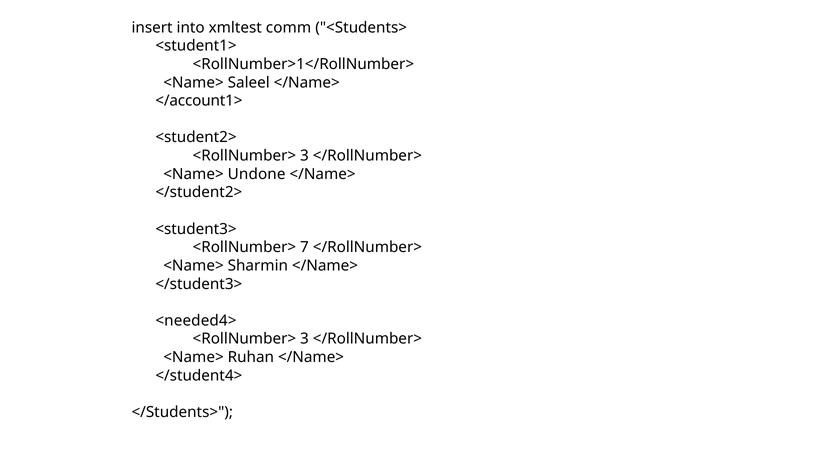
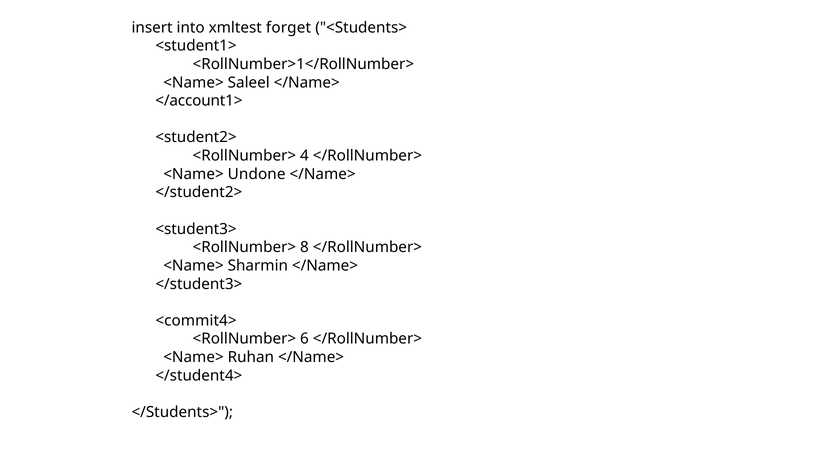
comm: comm -> forget
3 at (304, 156): 3 -> 4
7: 7 -> 8
<needed4>: <needed4> -> <commit4>
3 at (304, 339): 3 -> 6
